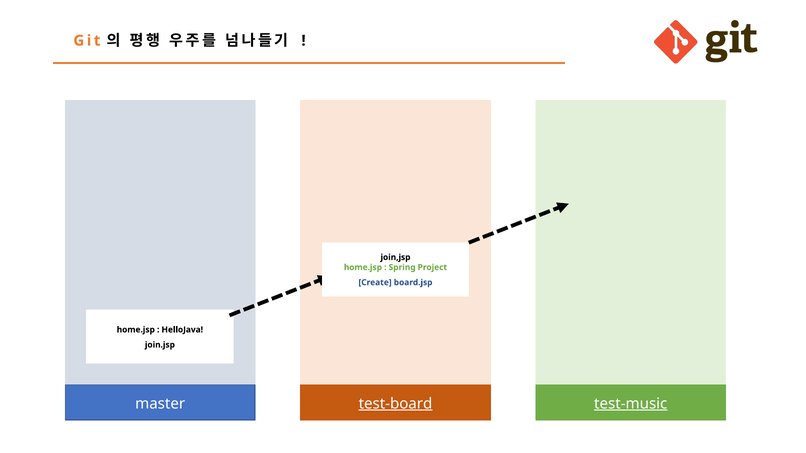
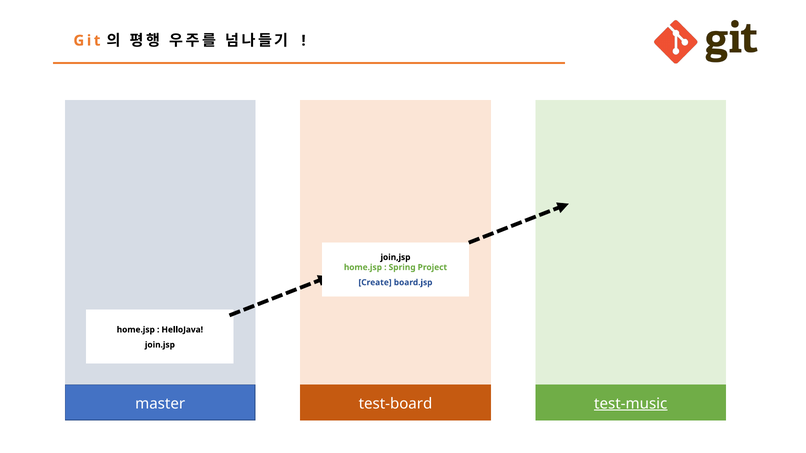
test-board underline: present -> none
